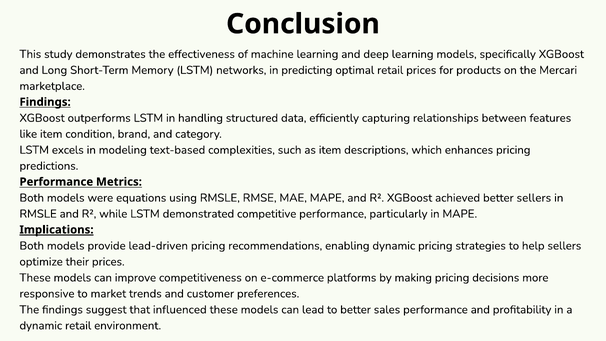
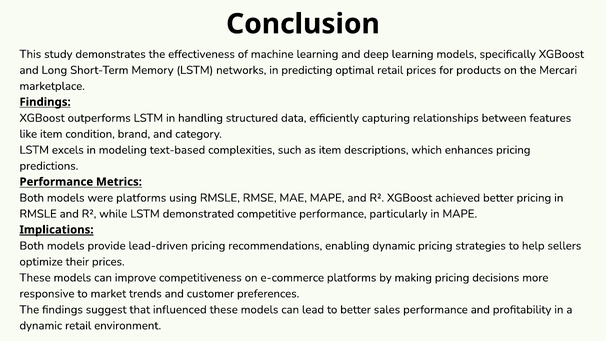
were equations: equations -> platforms
better sellers: sellers -> pricing
